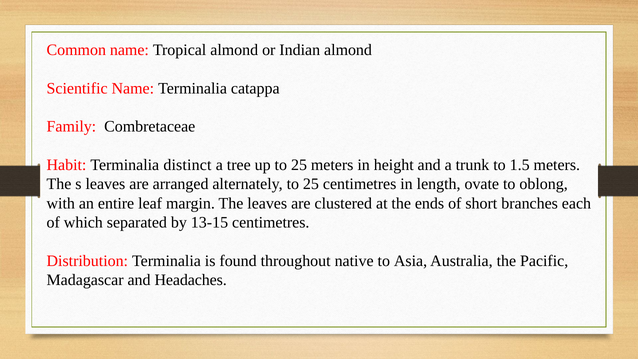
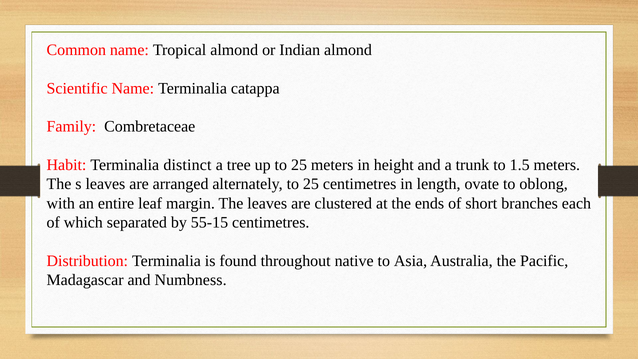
13-15: 13-15 -> 55-15
Headaches: Headaches -> Numbness
